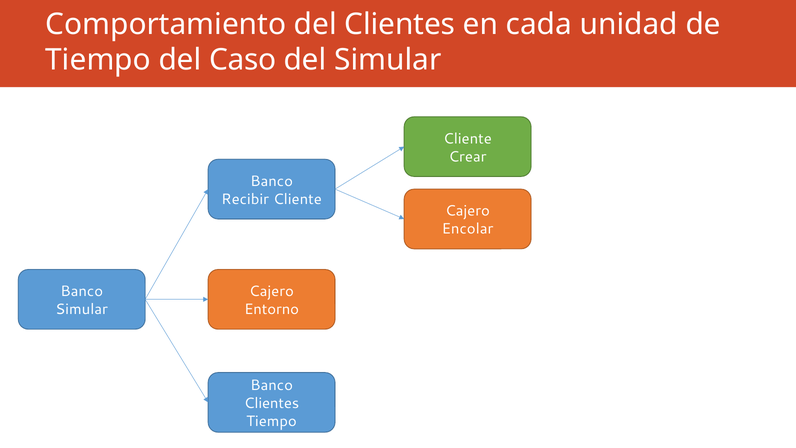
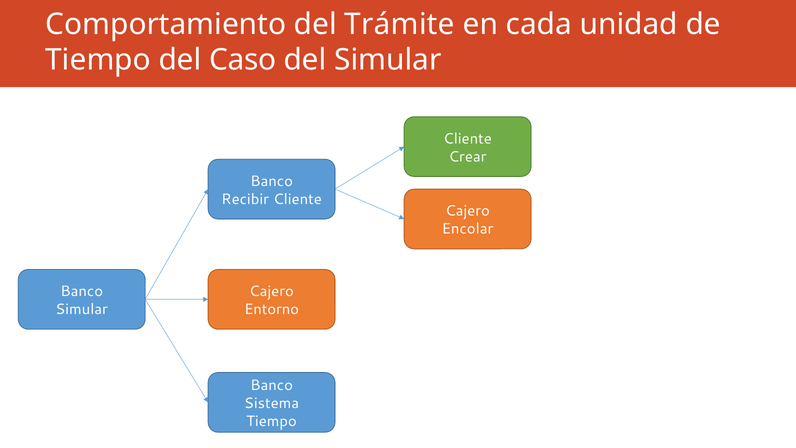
del Clientes: Clientes -> Trámite
Clientes at (272, 403): Clientes -> Sistema
